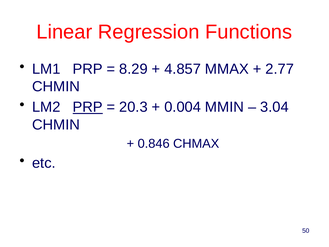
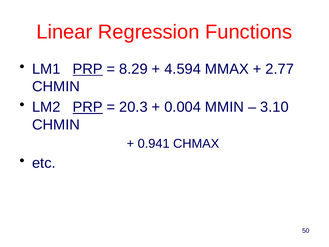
PRP at (88, 69) underline: none -> present
4.857: 4.857 -> 4.594
3.04: 3.04 -> 3.10
0.846: 0.846 -> 0.941
